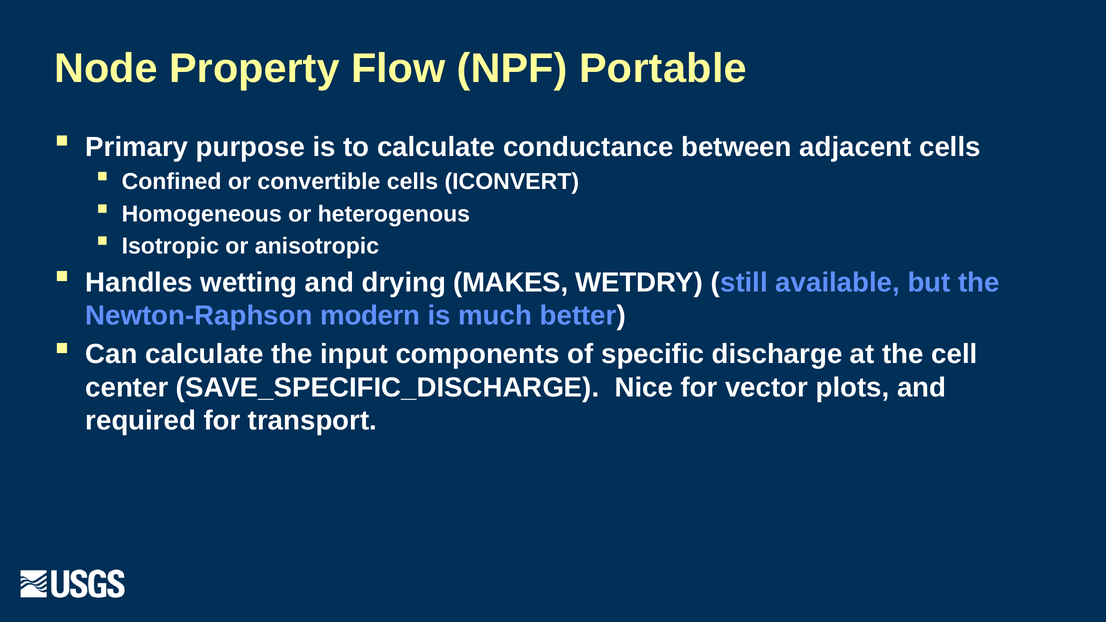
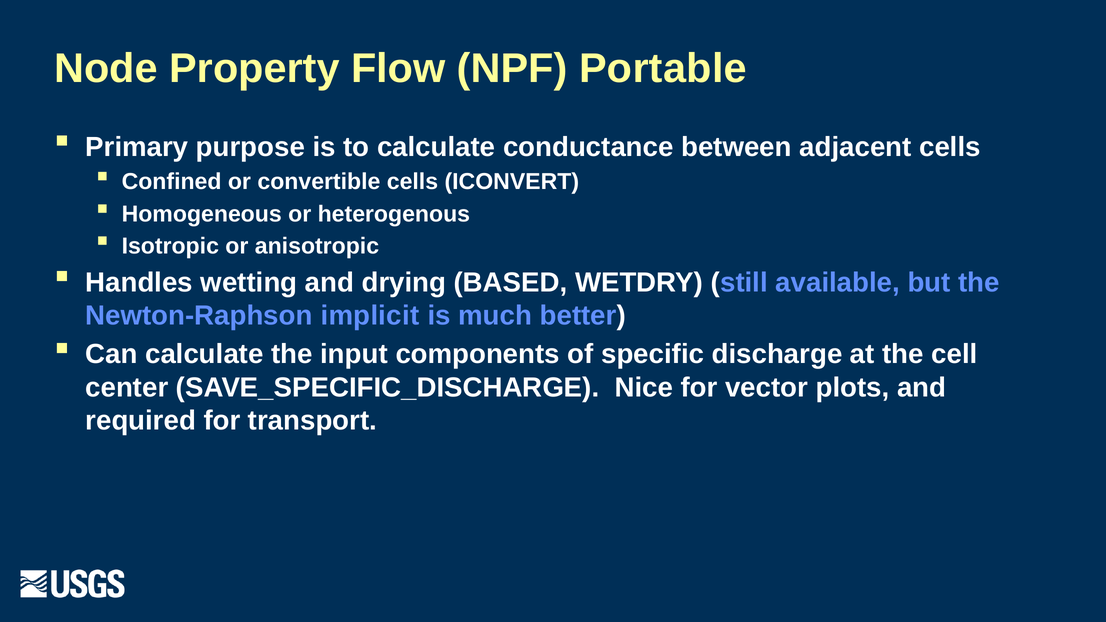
MAKES: MAKES -> BASED
modern: modern -> implicit
